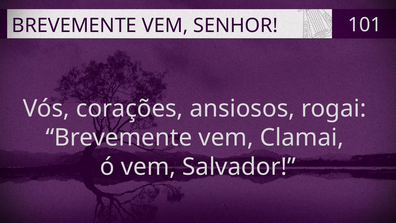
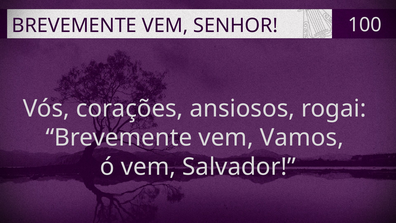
101: 101 -> 100
Clamai: Clamai -> Vamos
